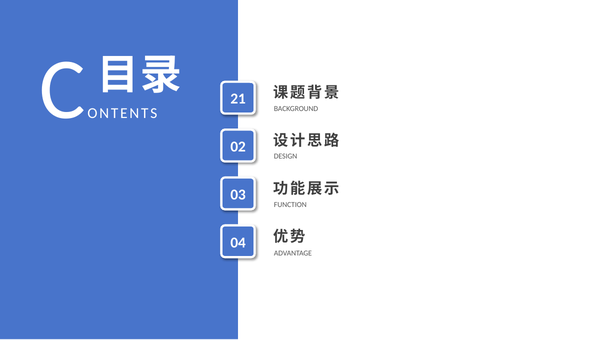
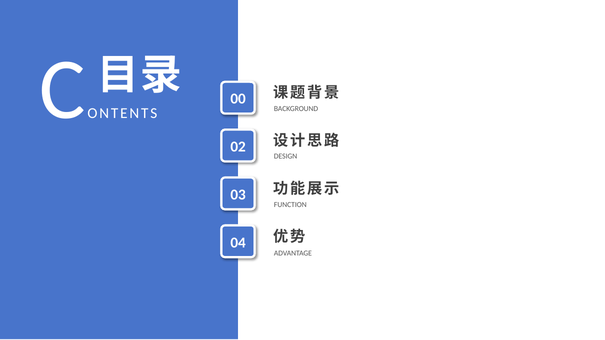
21: 21 -> 00
